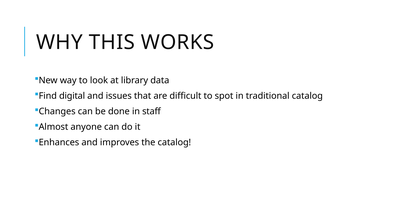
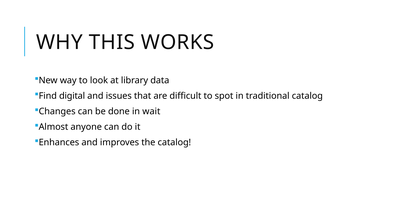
staff: staff -> wait
